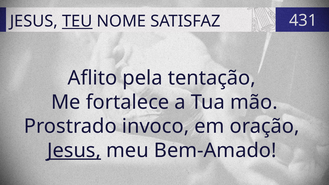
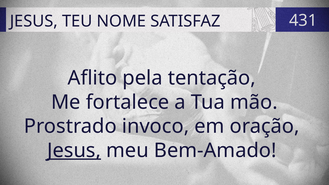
TEU underline: present -> none
